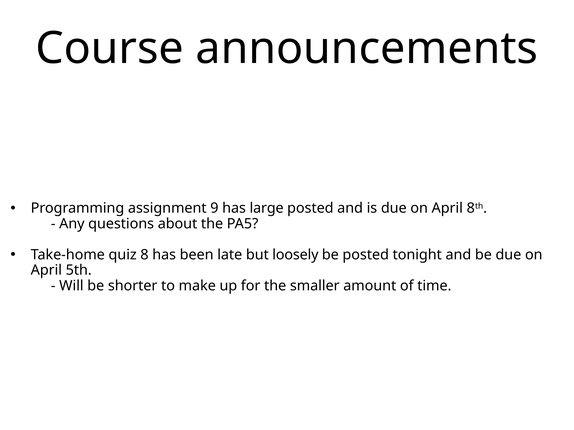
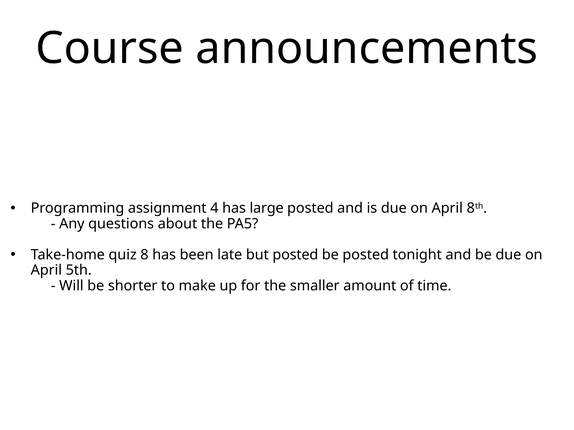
9: 9 -> 4
but loosely: loosely -> posted
